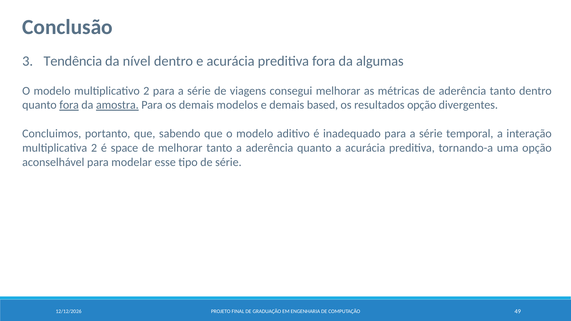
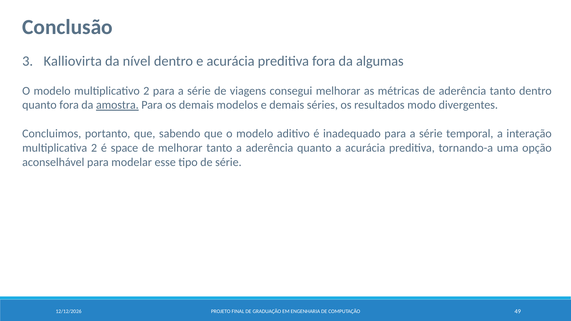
Tendência: Tendência -> Kalliovirta
fora at (69, 105) underline: present -> none
based: based -> séries
resultados opção: opção -> modo
